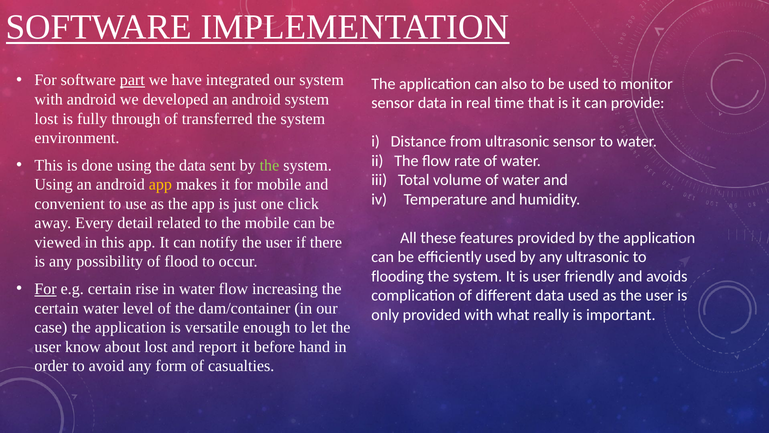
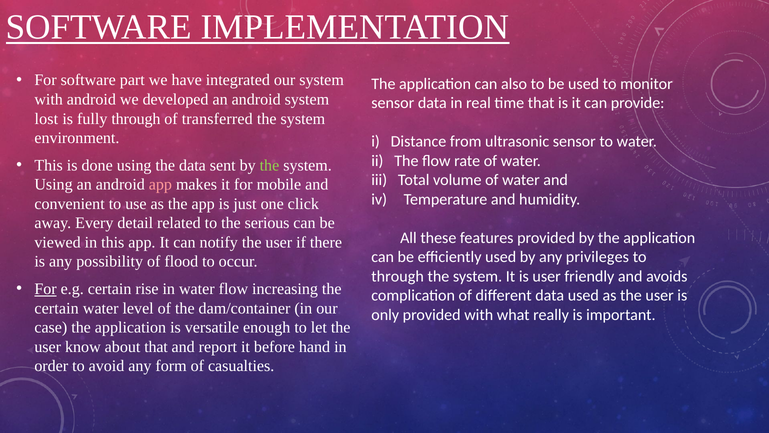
part underline: present -> none
app at (160, 184) colour: yellow -> pink
the mobile: mobile -> serious
any ultrasonic: ultrasonic -> privileges
flooding at (398, 276): flooding -> through
about lost: lost -> that
